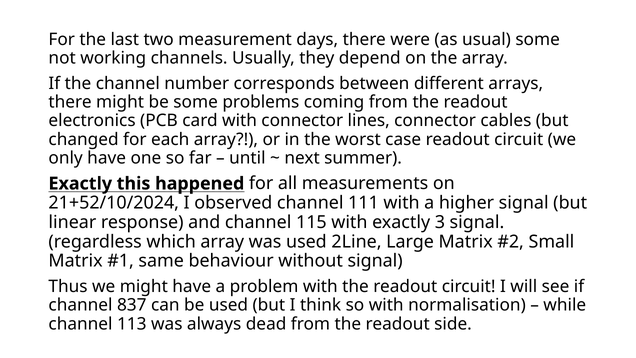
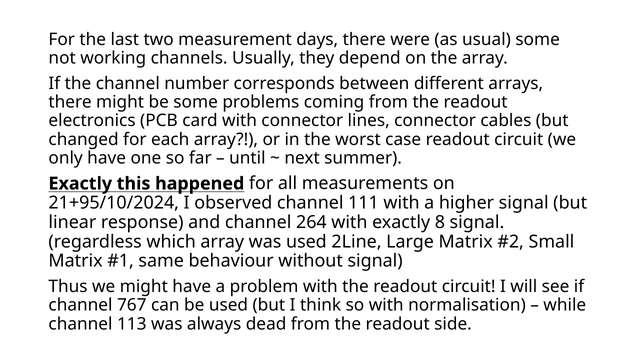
21+52/10/2024: 21+52/10/2024 -> 21+95/10/2024
115: 115 -> 264
3: 3 -> 8
837: 837 -> 767
